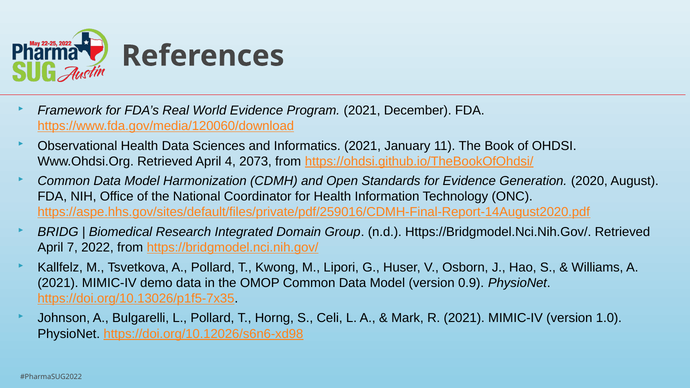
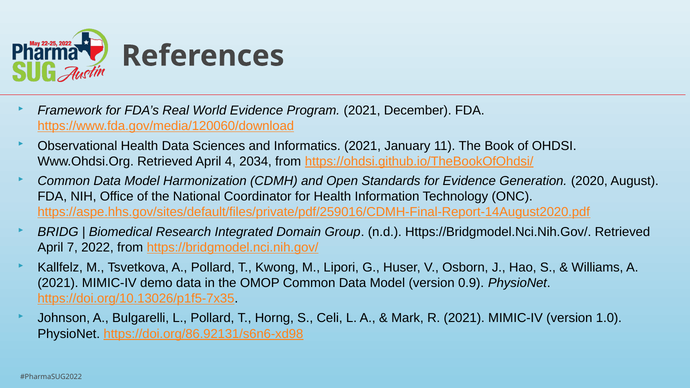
2073: 2073 -> 2034
https://doi.org/10.12026/s6n6-xd98: https://doi.org/10.12026/s6n6-xd98 -> https://doi.org/86.92131/s6n6-xd98
